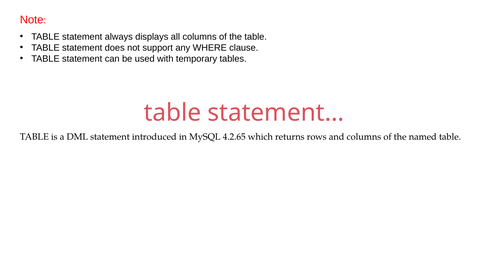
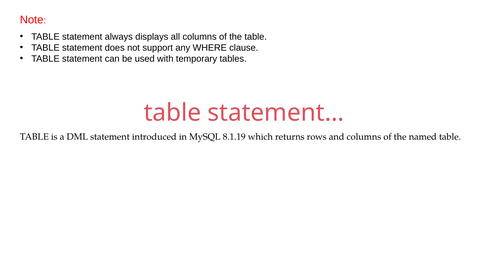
4.2.65: 4.2.65 -> 8.1.19
